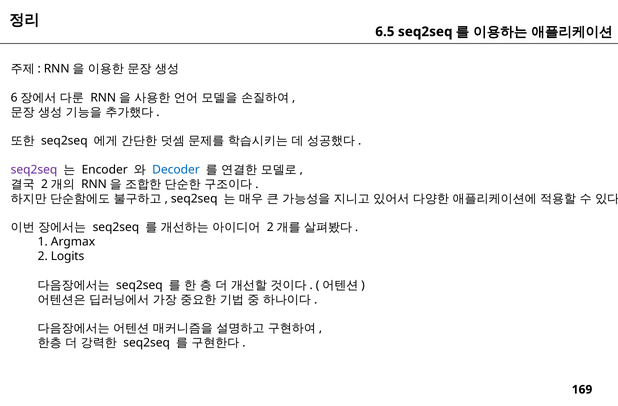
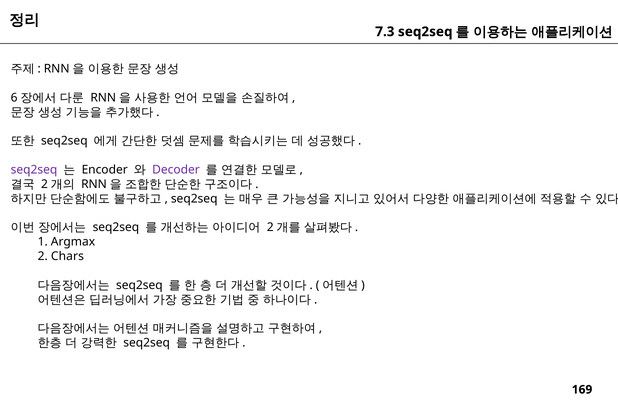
6.5: 6.5 -> 7.3
Decoder colour: blue -> purple
Logits: Logits -> Chars
